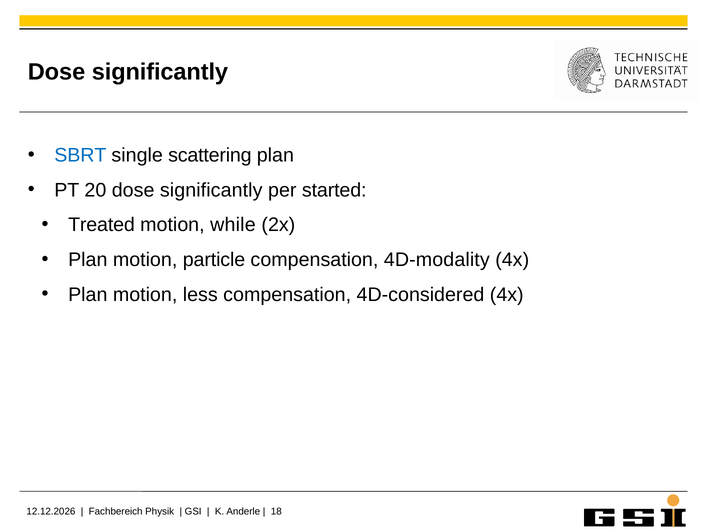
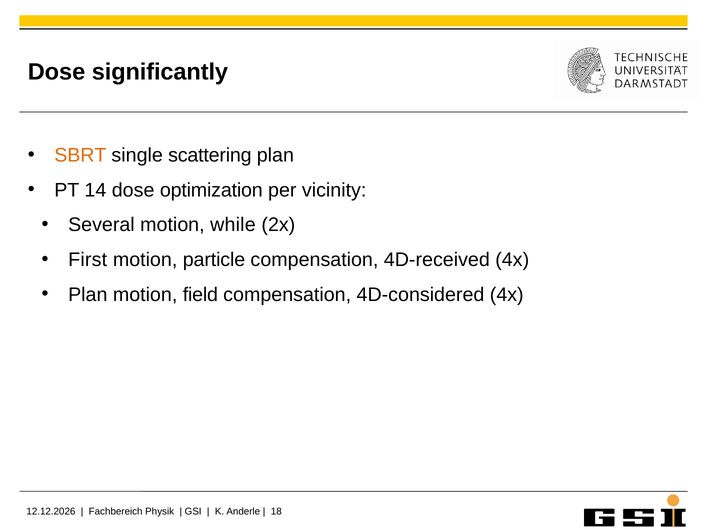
SBRT colour: blue -> orange
20: 20 -> 14
significantly at (211, 190): significantly -> optimization
started: started -> vicinity
Treated: Treated -> Several
Plan at (88, 260): Plan -> First
4D-modality: 4D-modality -> 4D-received
less: less -> field
